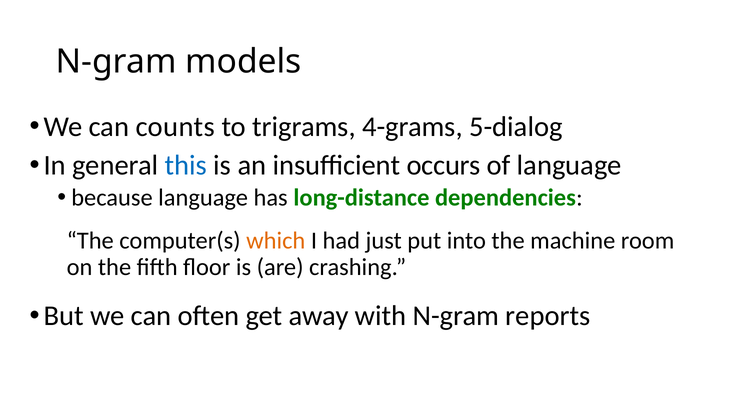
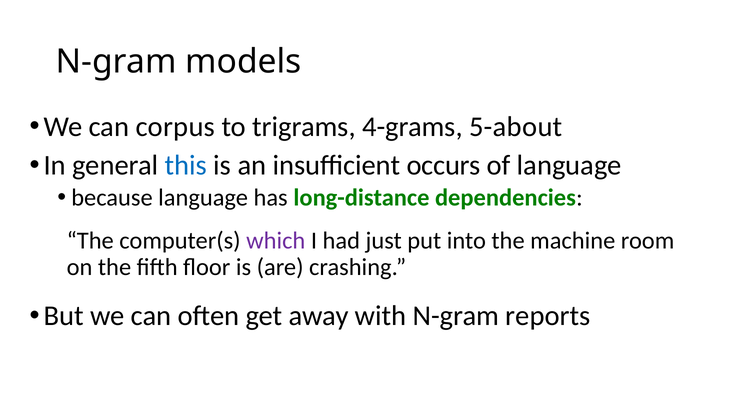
counts: counts -> corpus
5-dialog: 5-dialog -> 5-about
which colour: orange -> purple
